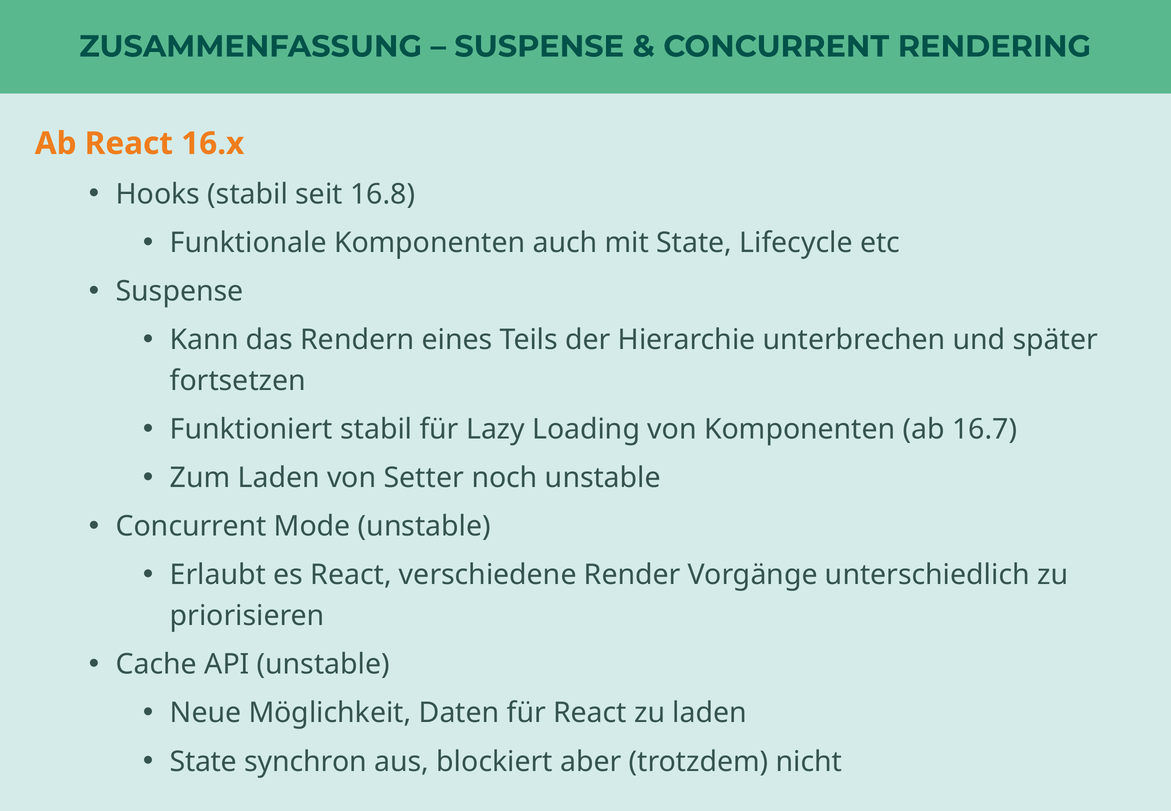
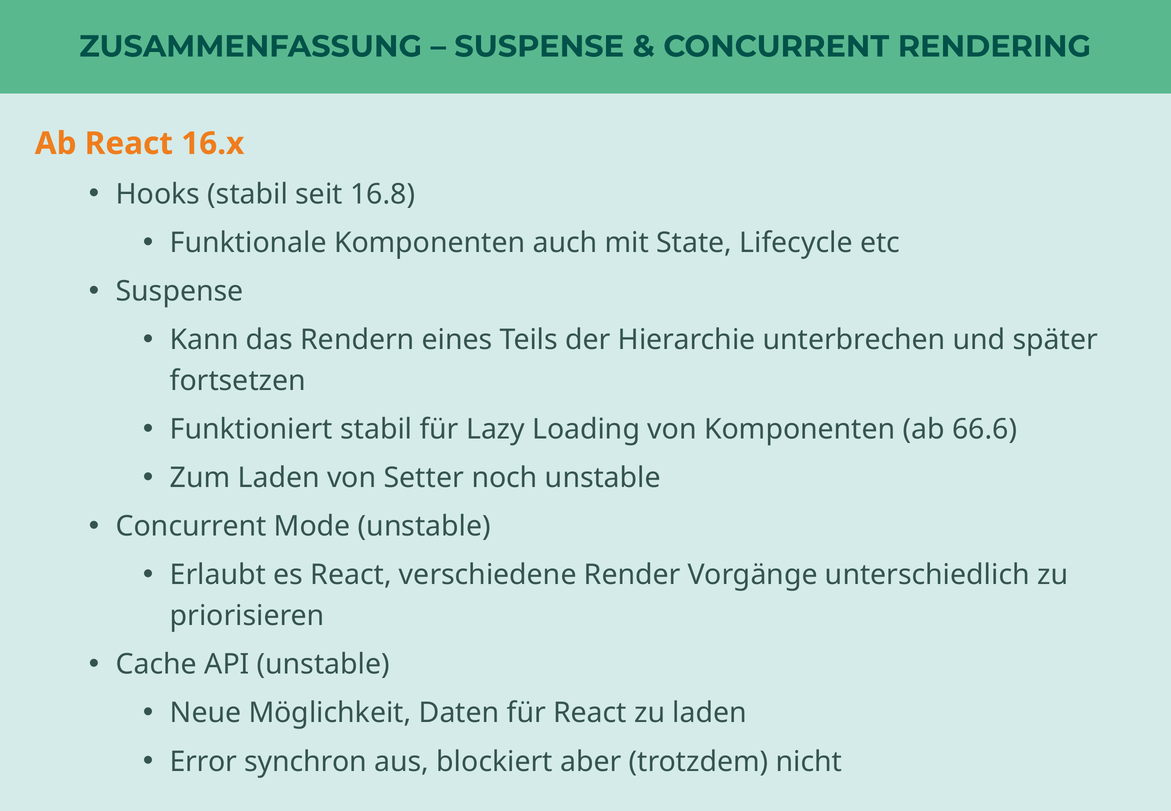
16.7: 16.7 -> 66.6
State at (203, 761): State -> Error
